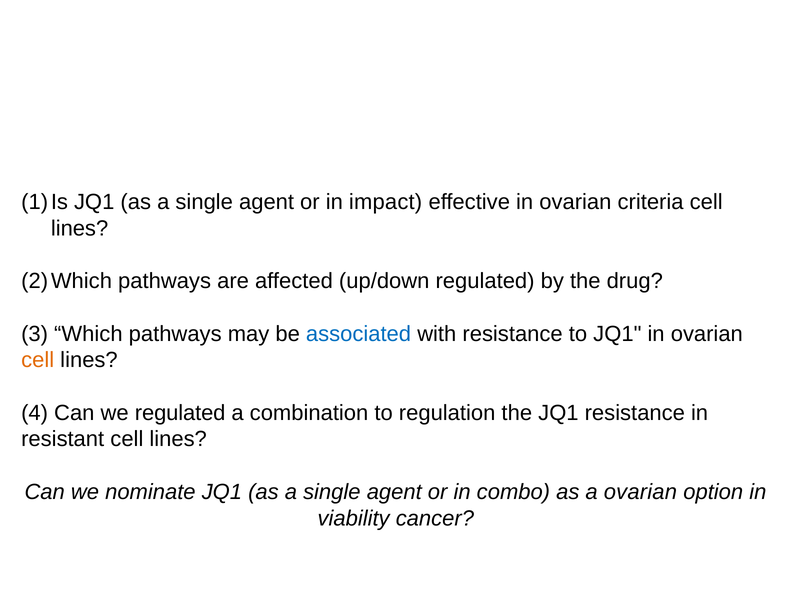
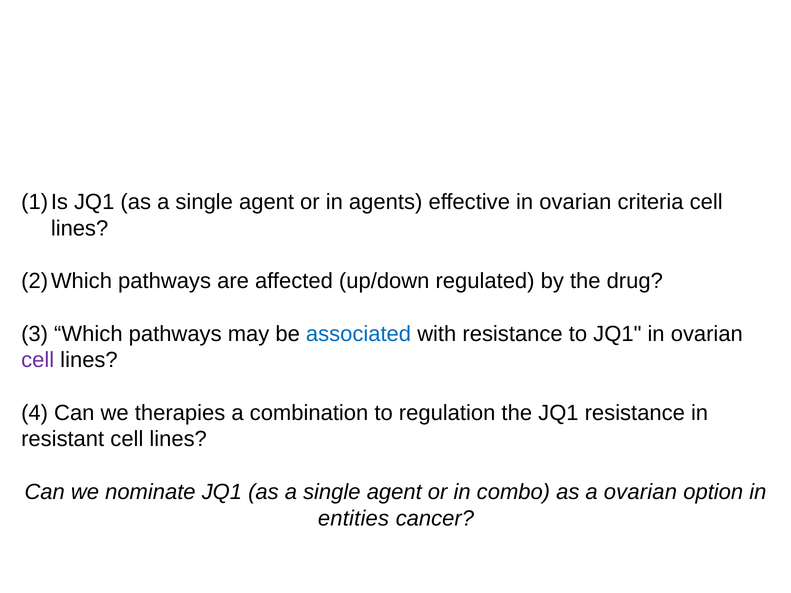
impact: impact -> agents
cell at (38, 360) colour: orange -> purple
we regulated: regulated -> therapies
viability: viability -> entities
